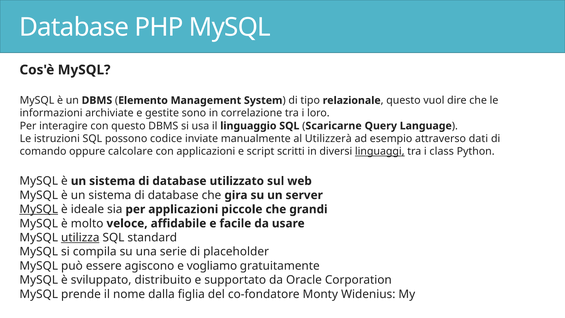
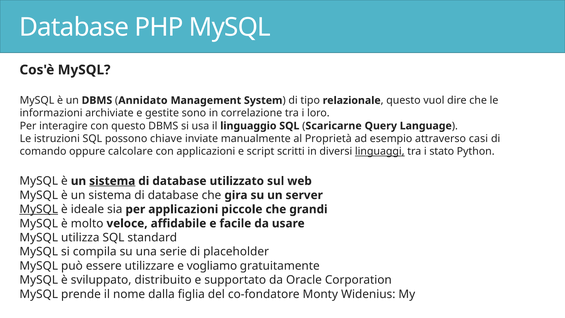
Elemento: Elemento -> Annidato
codice: codice -> chiave
Utilizzerà: Utilizzerà -> Proprietà
dati: dati -> casi
class: class -> stato
sistema at (112, 181) underline: none -> present
utilizza underline: present -> none
agiscono: agiscono -> utilizzare
